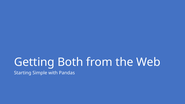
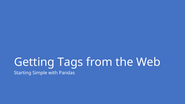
Both: Both -> Tags
